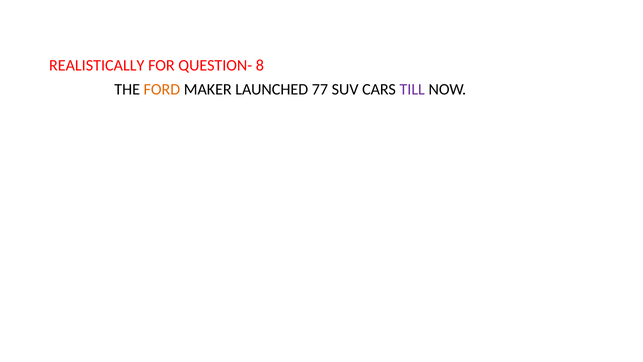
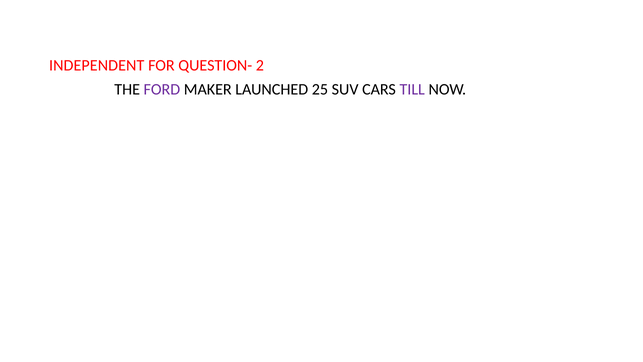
REALISTICALLY: REALISTICALLY -> INDEPENDENT
8: 8 -> 2
FORD colour: orange -> purple
77: 77 -> 25
